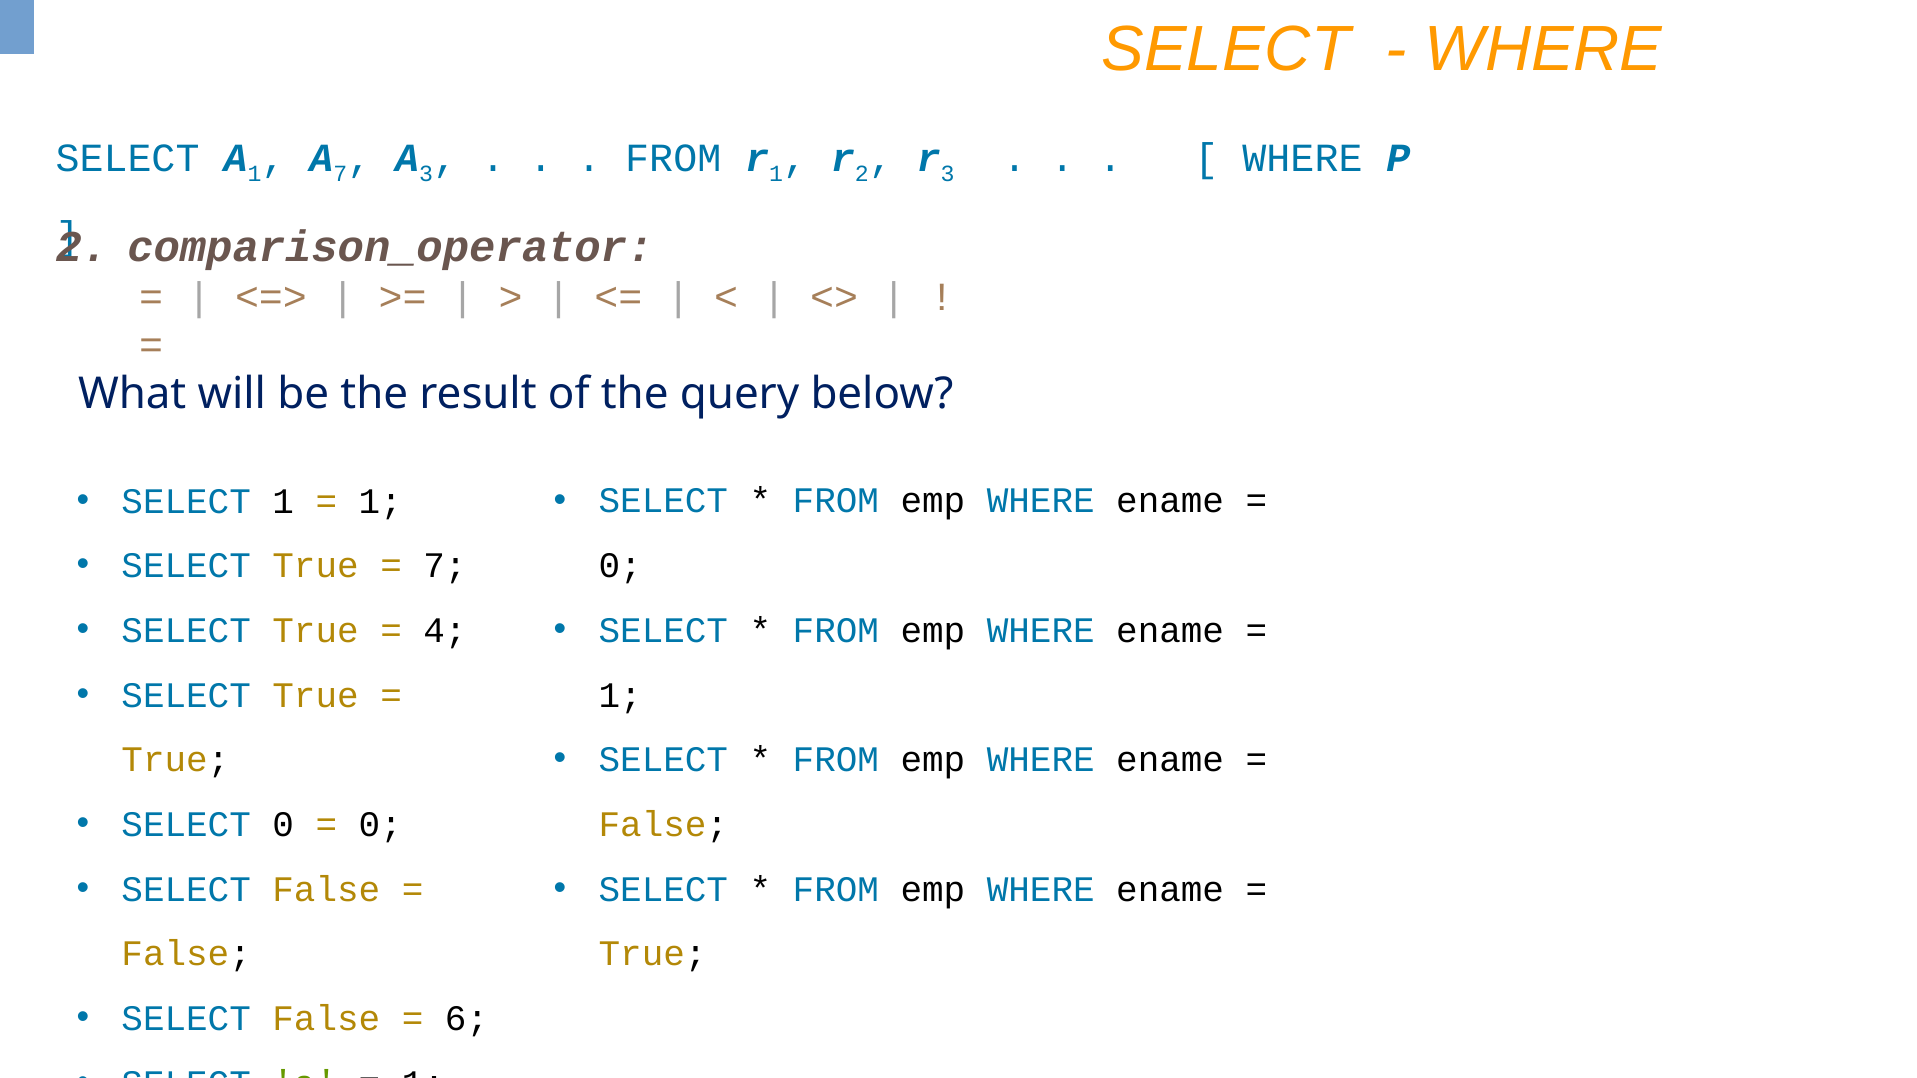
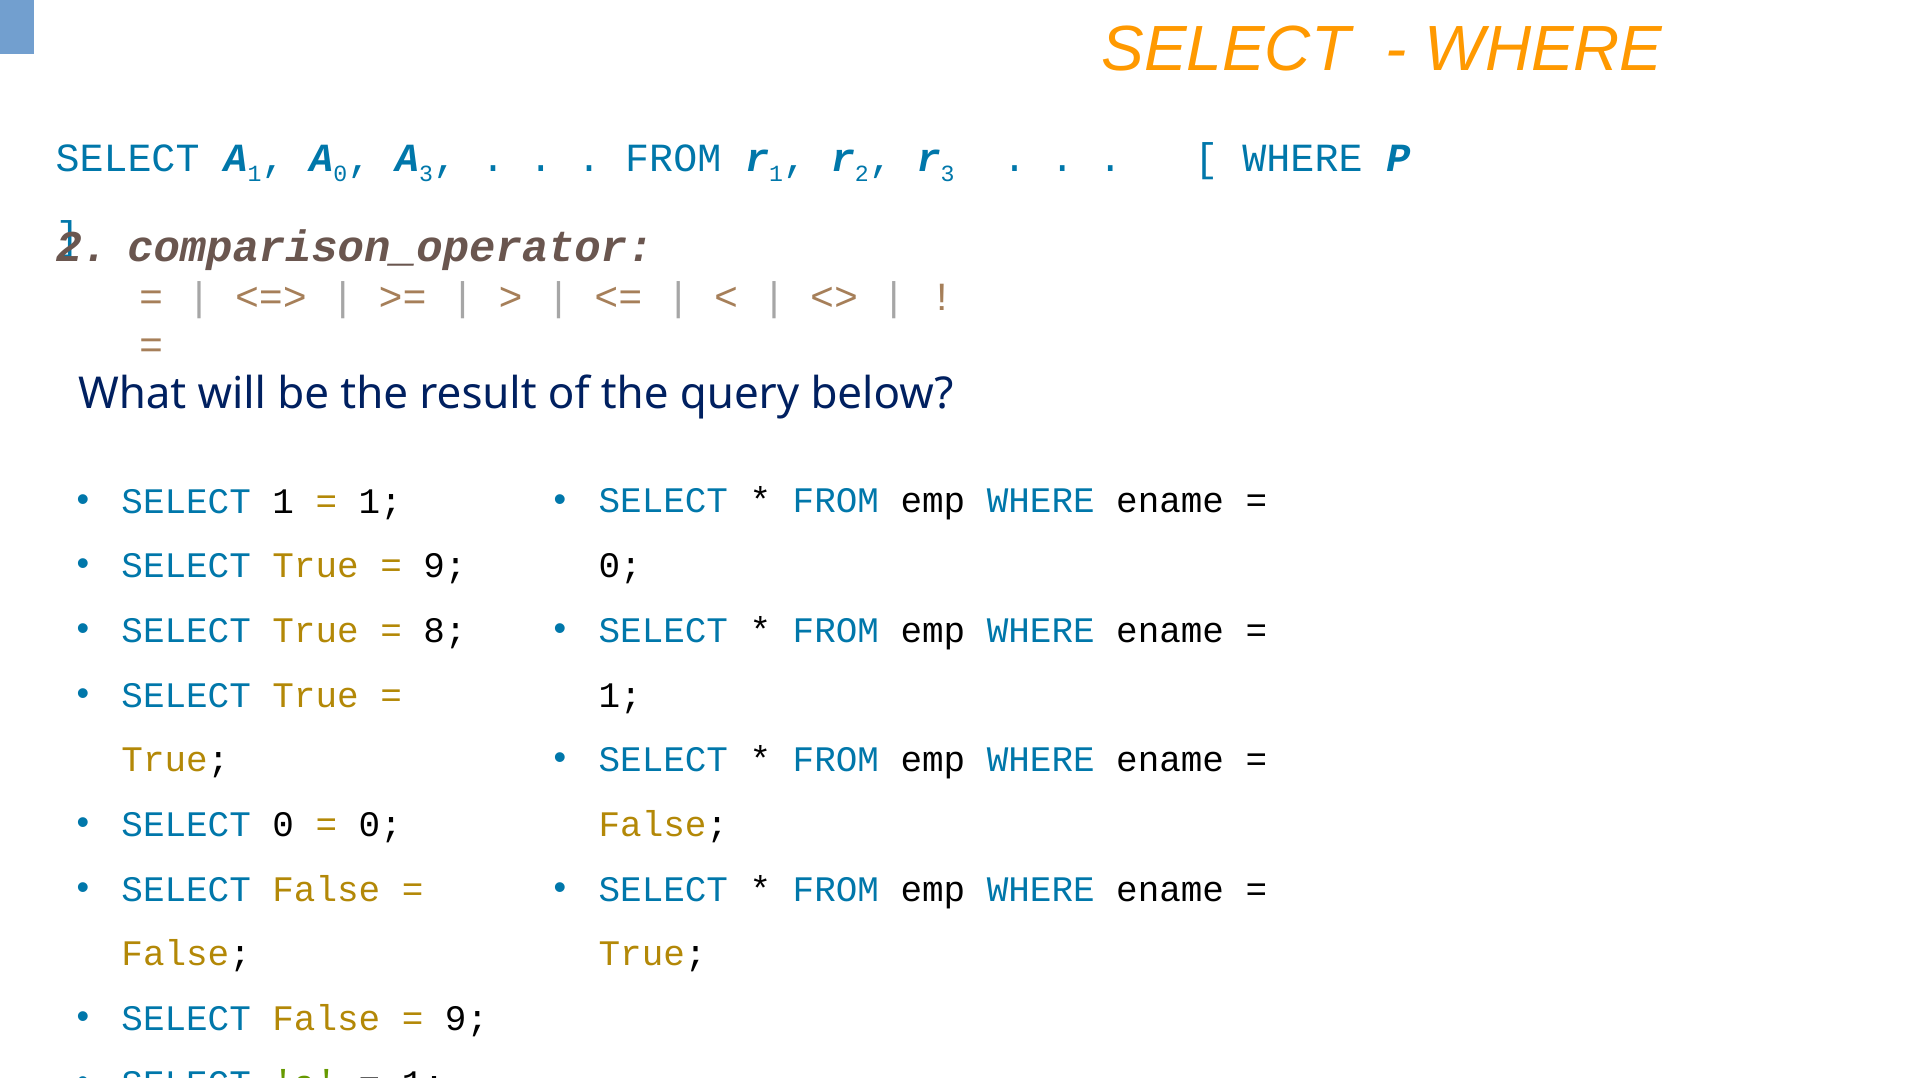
A 7: 7 -> 0
7 at (445, 566): 7 -> 9
4: 4 -> 8
6 at (467, 1019): 6 -> 9
